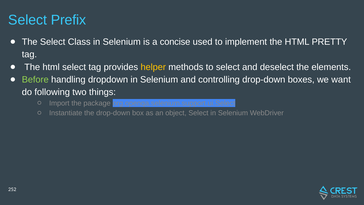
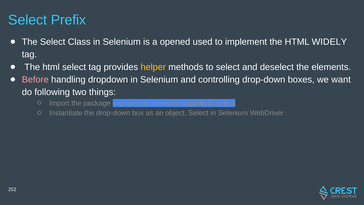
concise: concise -> opened
PRETTY: PRETTY -> WIDELY
Before colour: light green -> pink
